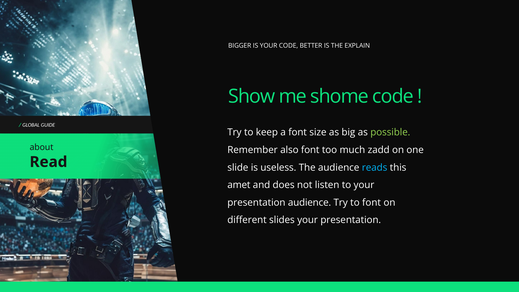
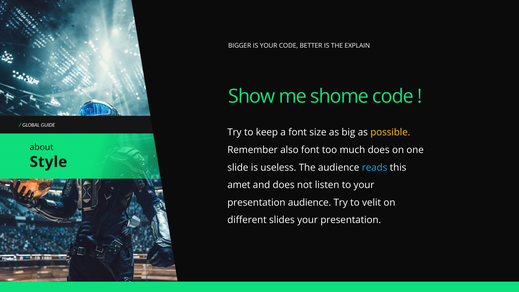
possible colour: light green -> yellow
much zadd: zadd -> does
Read: Read -> Style
to font: font -> velit
